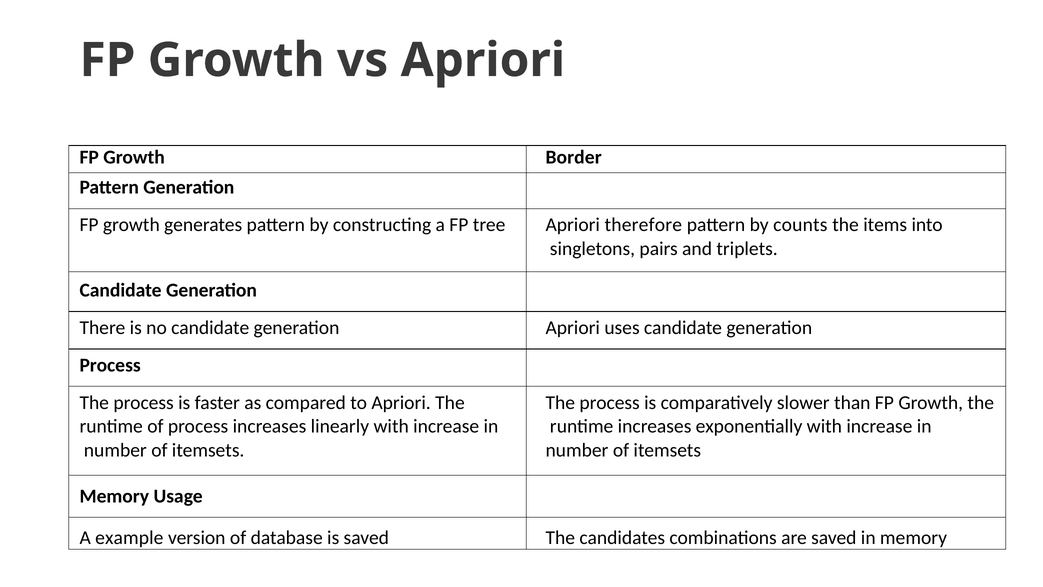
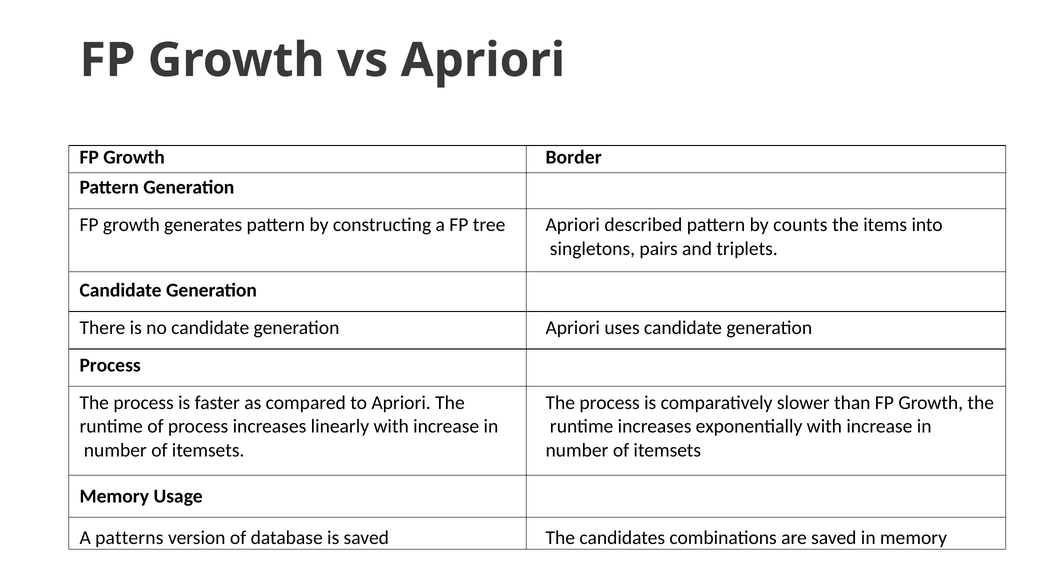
therefore: therefore -> described
example: example -> patterns
